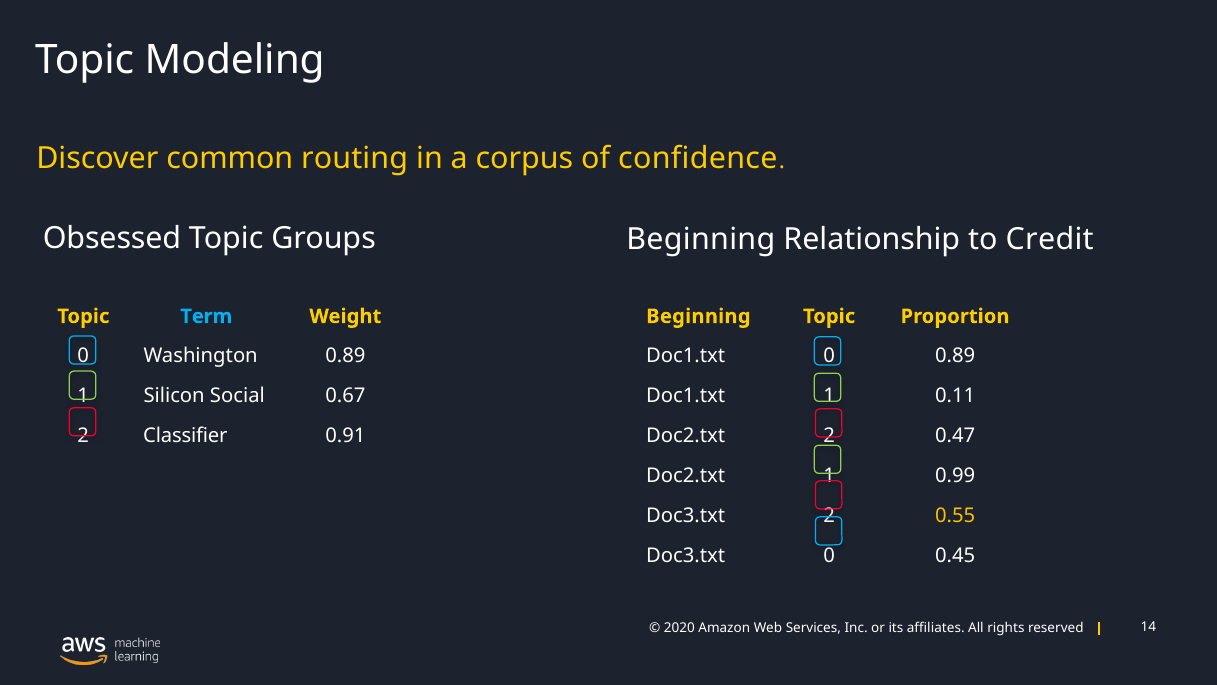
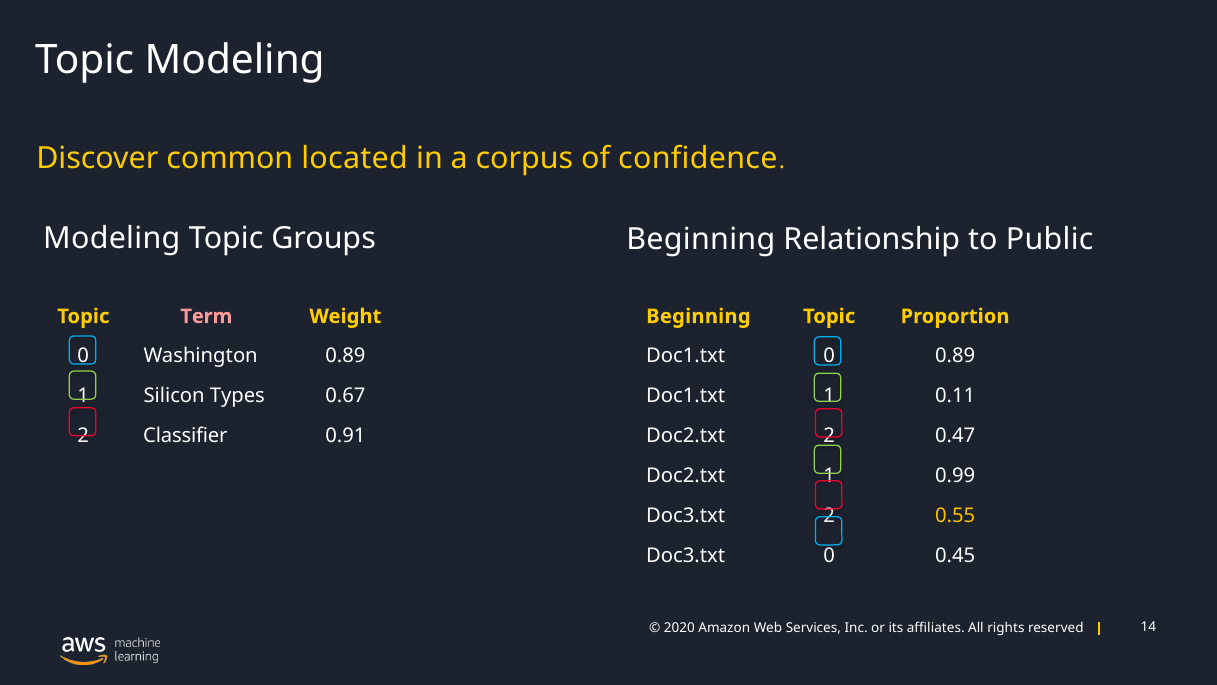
routing: routing -> located
Obsessed at (112, 239): Obsessed -> Modeling
Credit: Credit -> Public
Term colour: light blue -> pink
Social: Social -> Types
